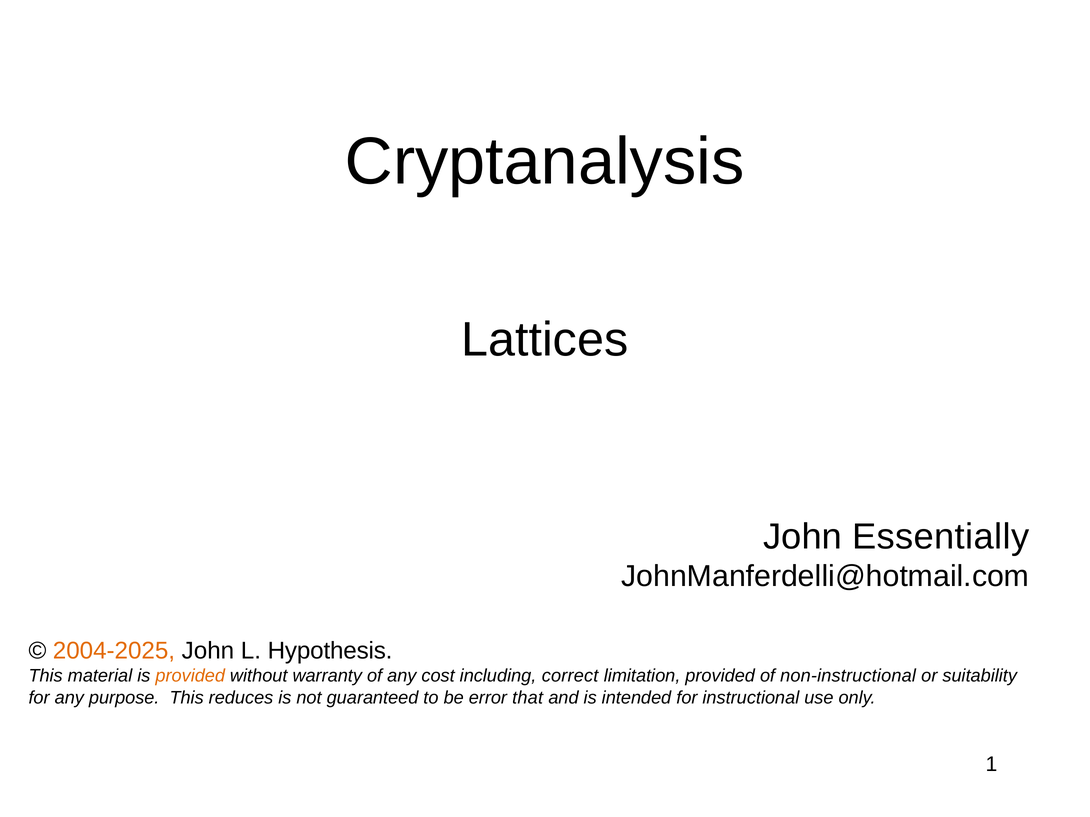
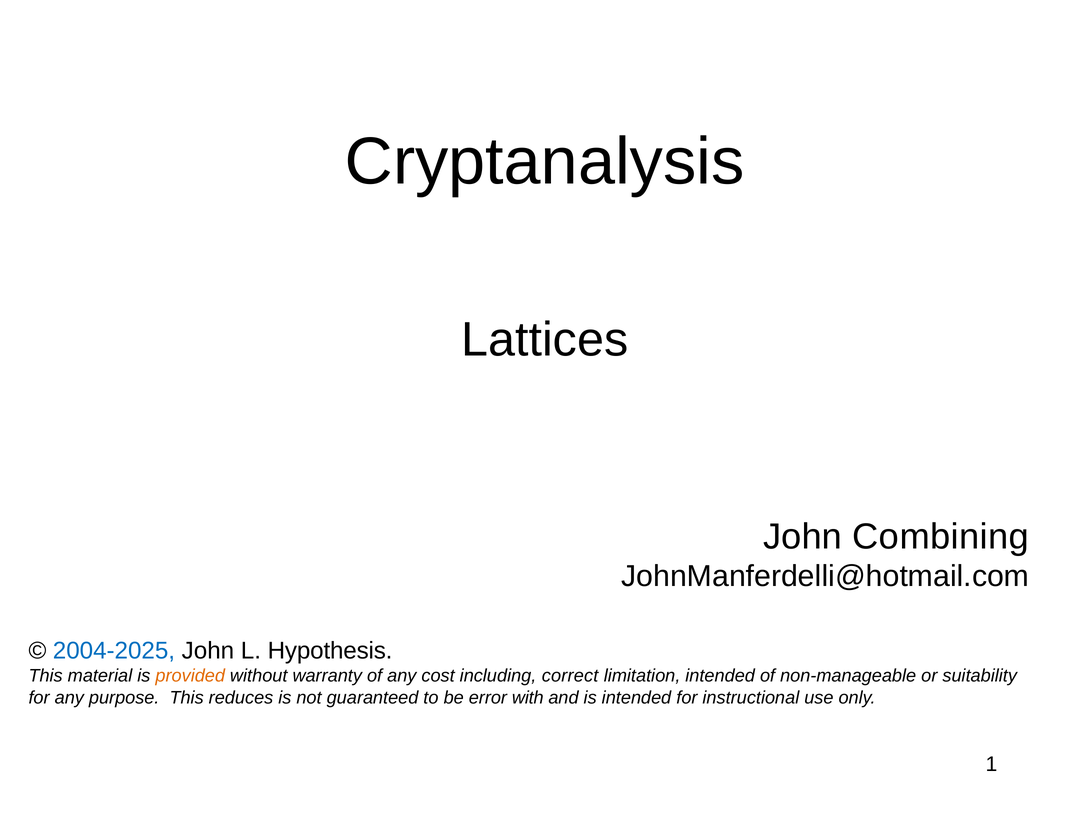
Essentially: Essentially -> Combining
2004-2025 colour: orange -> blue
limitation provided: provided -> intended
non-instructional: non-instructional -> non-manageable
that: that -> with
